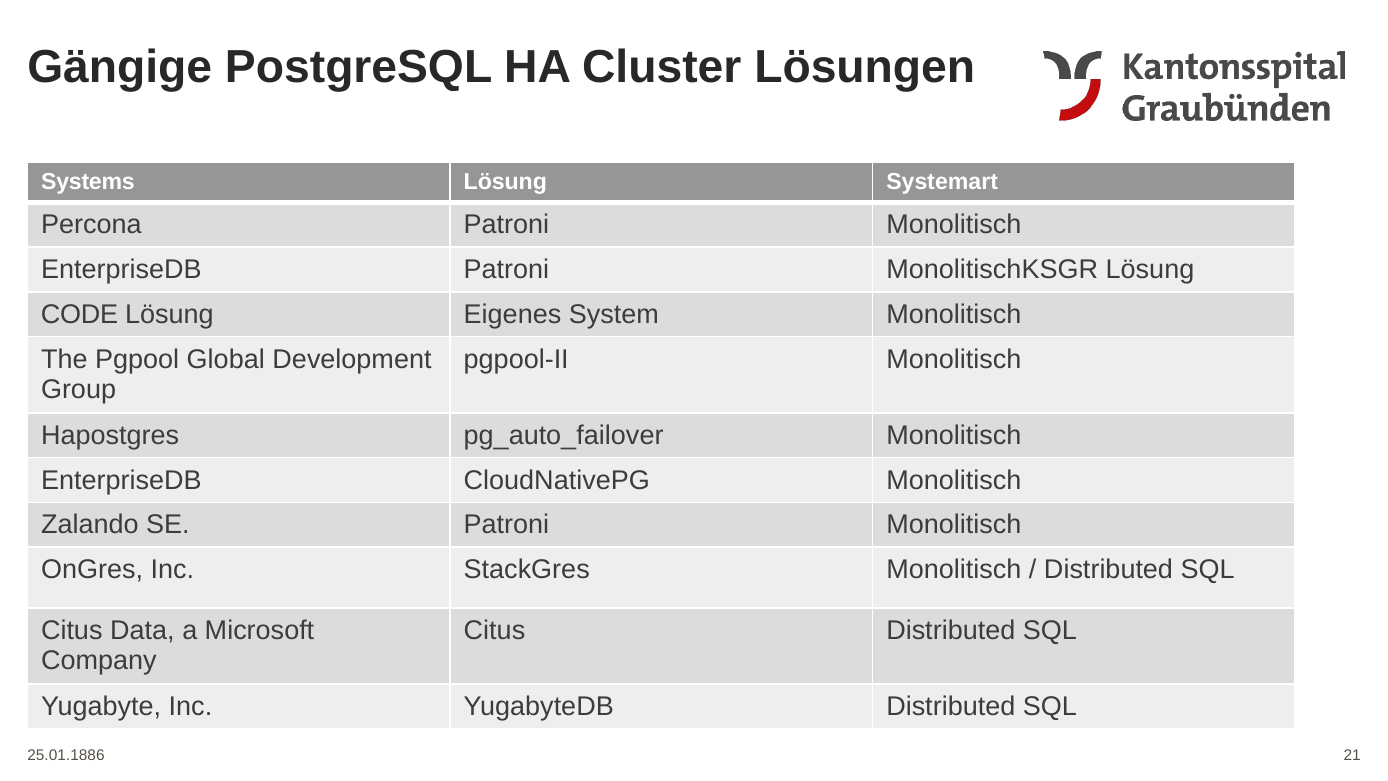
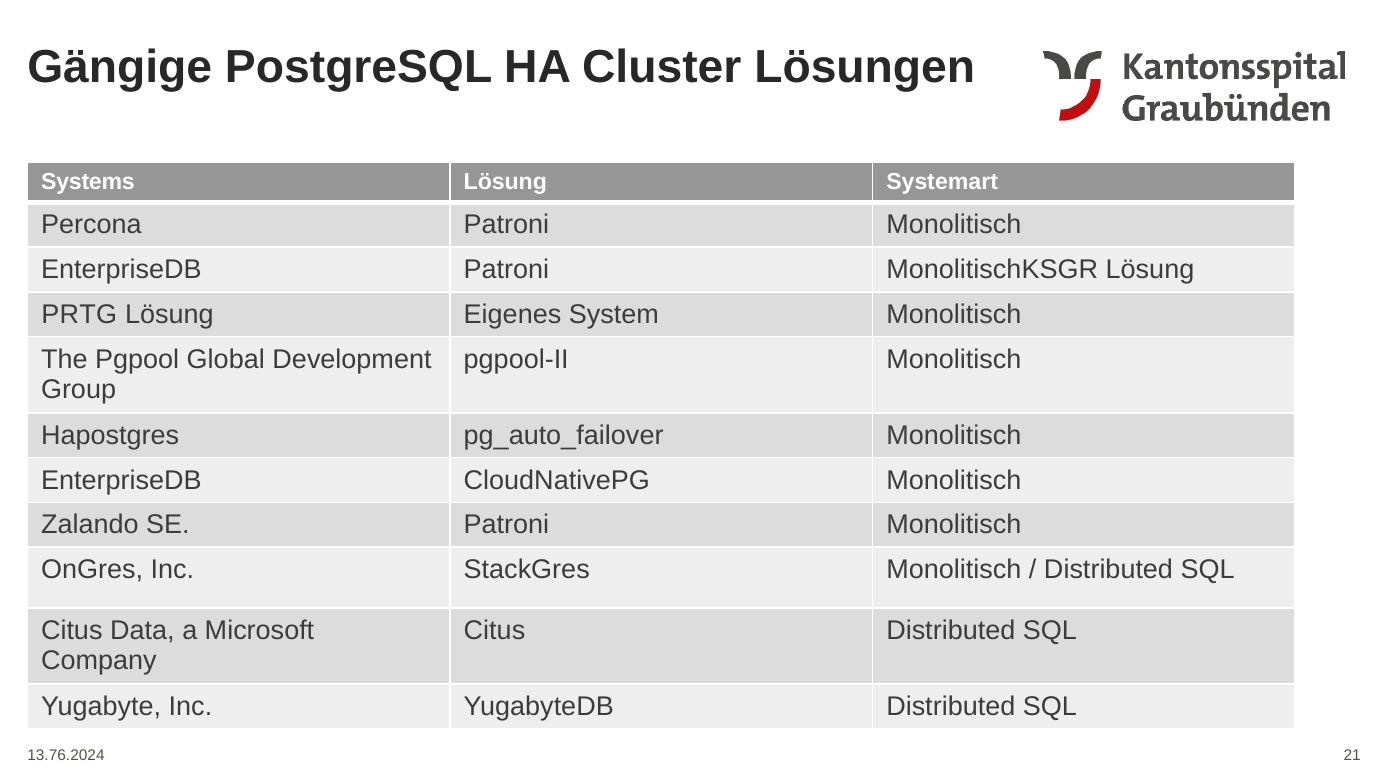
CODE: CODE -> PRTG
25.01.1886: 25.01.1886 -> 13.76.2024
